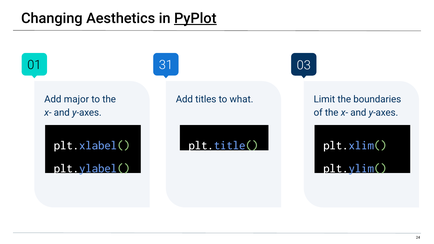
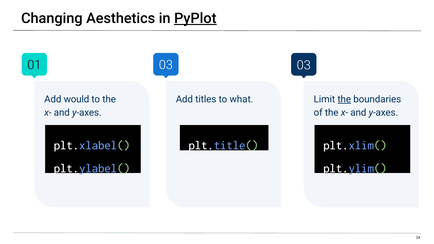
01 31: 31 -> 03
major: major -> would
the at (344, 99) underline: none -> present
